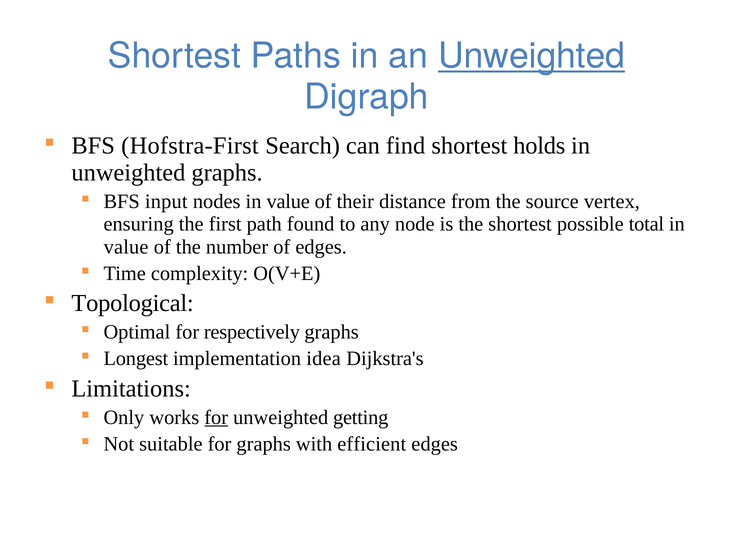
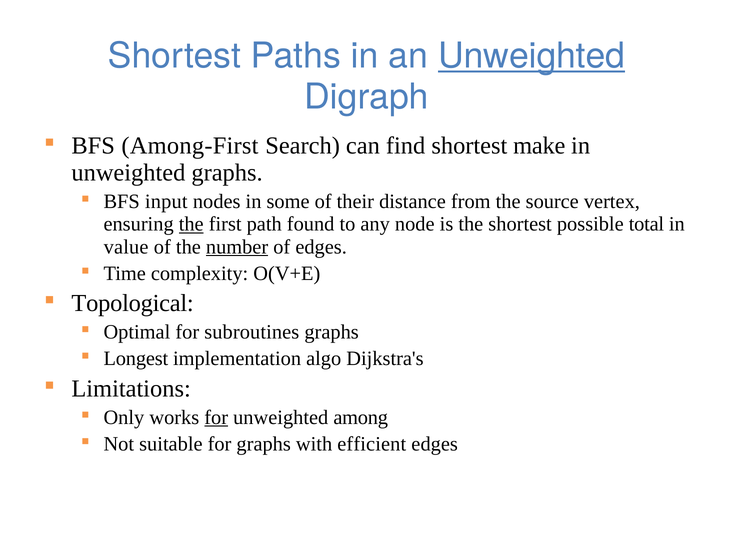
Hofstra-First: Hofstra-First -> Among-First
holds: holds -> make
nodes in value: value -> some
the at (191, 224) underline: none -> present
number underline: none -> present
respectively: respectively -> subroutines
idea: idea -> algo
getting: getting -> among
